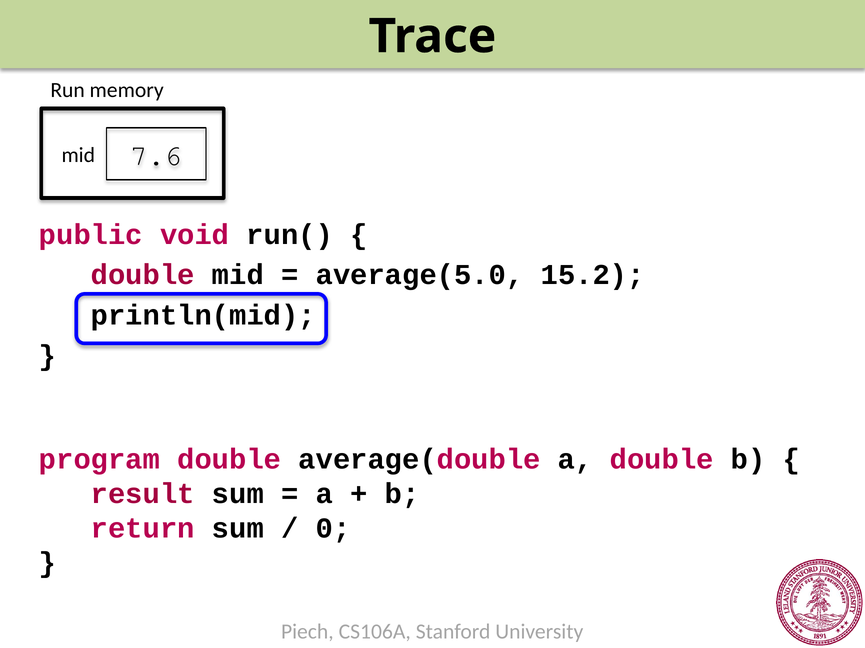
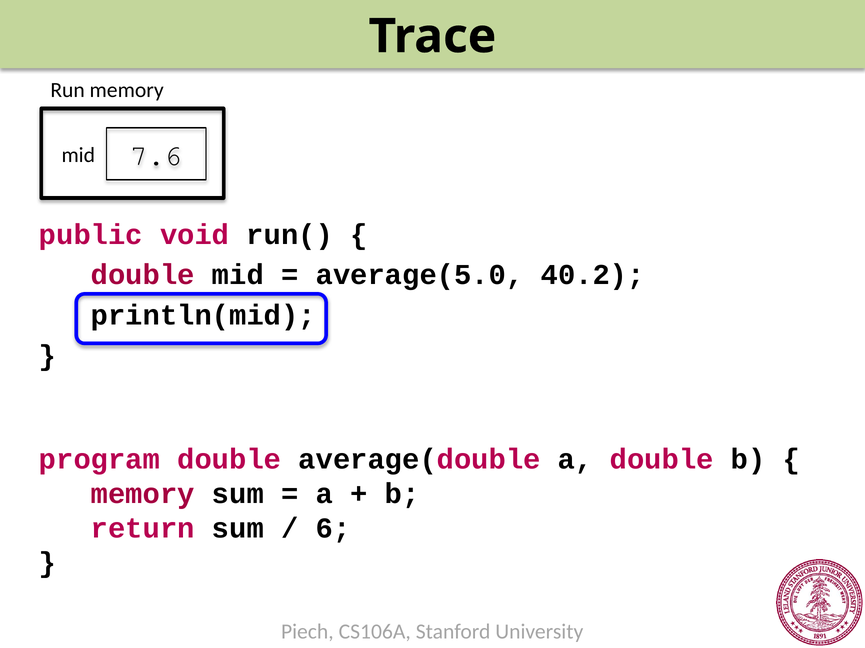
15.2: 15.2 -> 40.2
result at (143, 494): result -> memory
0: 0 -> 6
